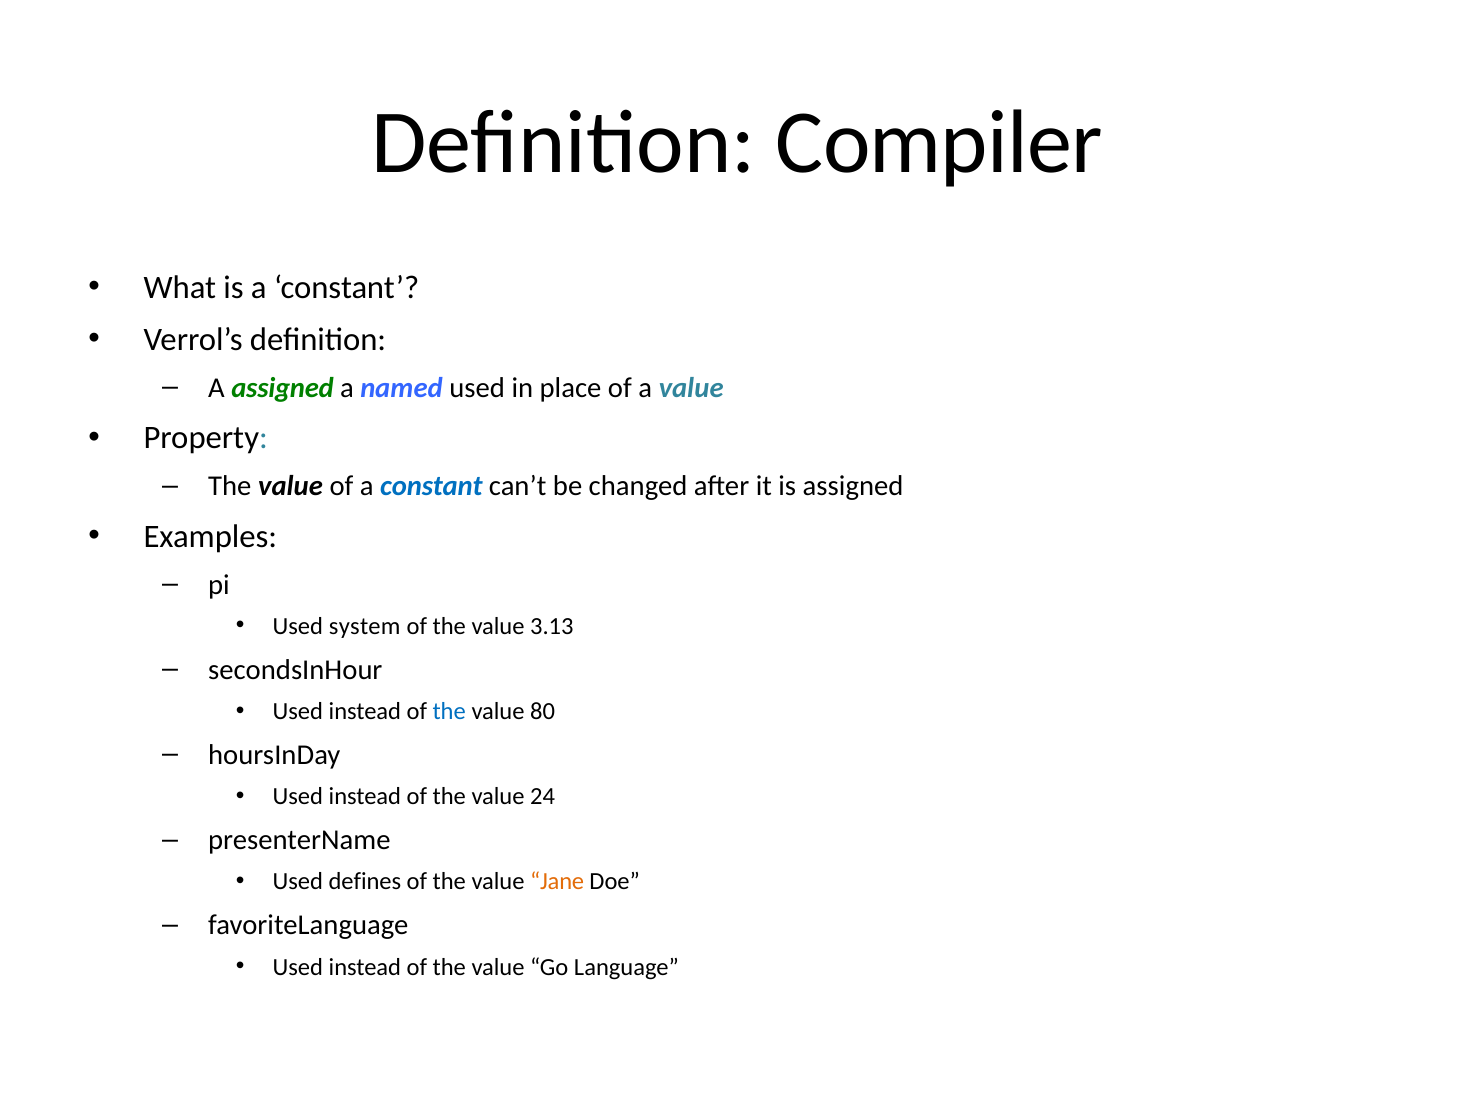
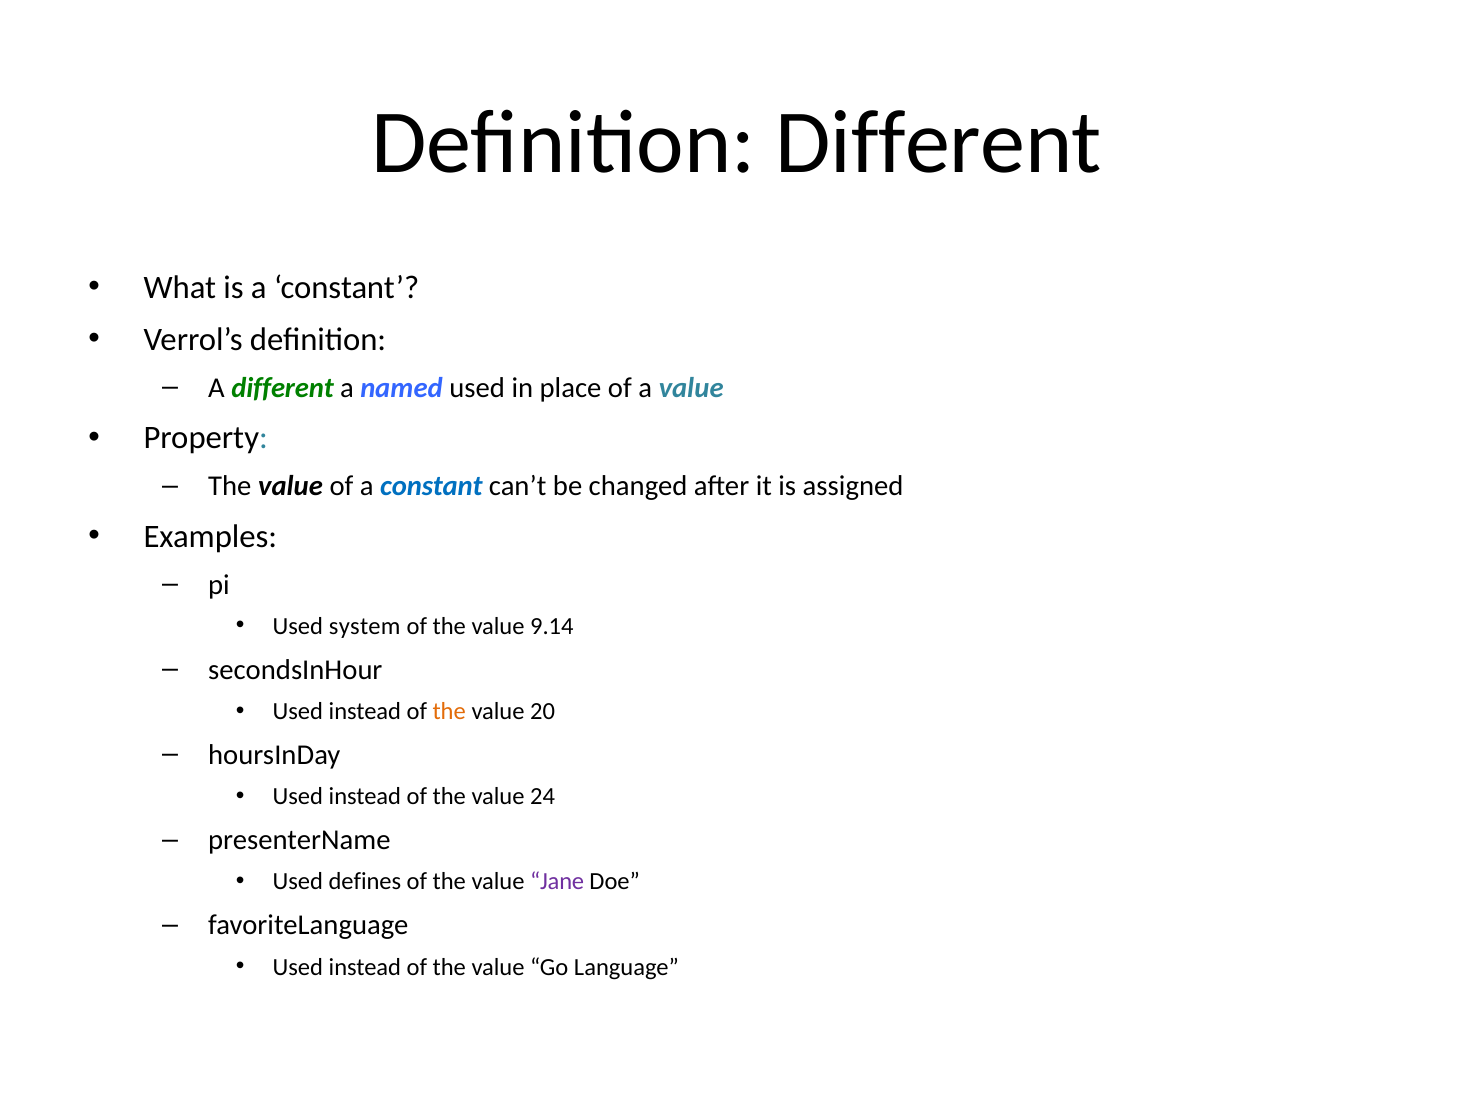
Definition Compiler: Compiler -> Different
A assigned: assigned -> different
3.13: 3.13 -> 9.14
the at (449, 711) colour: blue -> orange
80: 80 -> 20
Jane colour: orange -> purple
